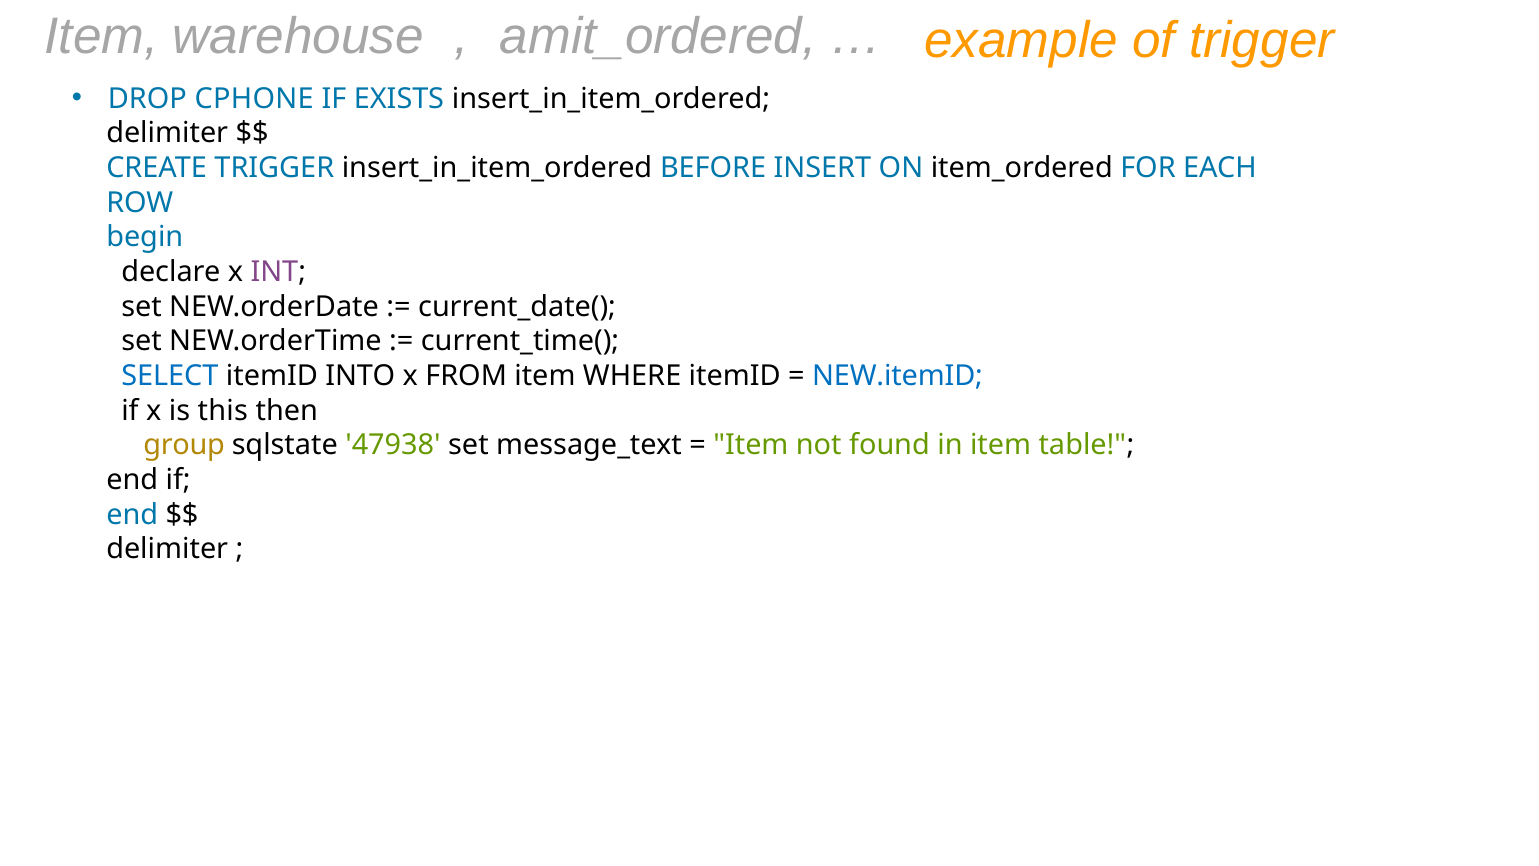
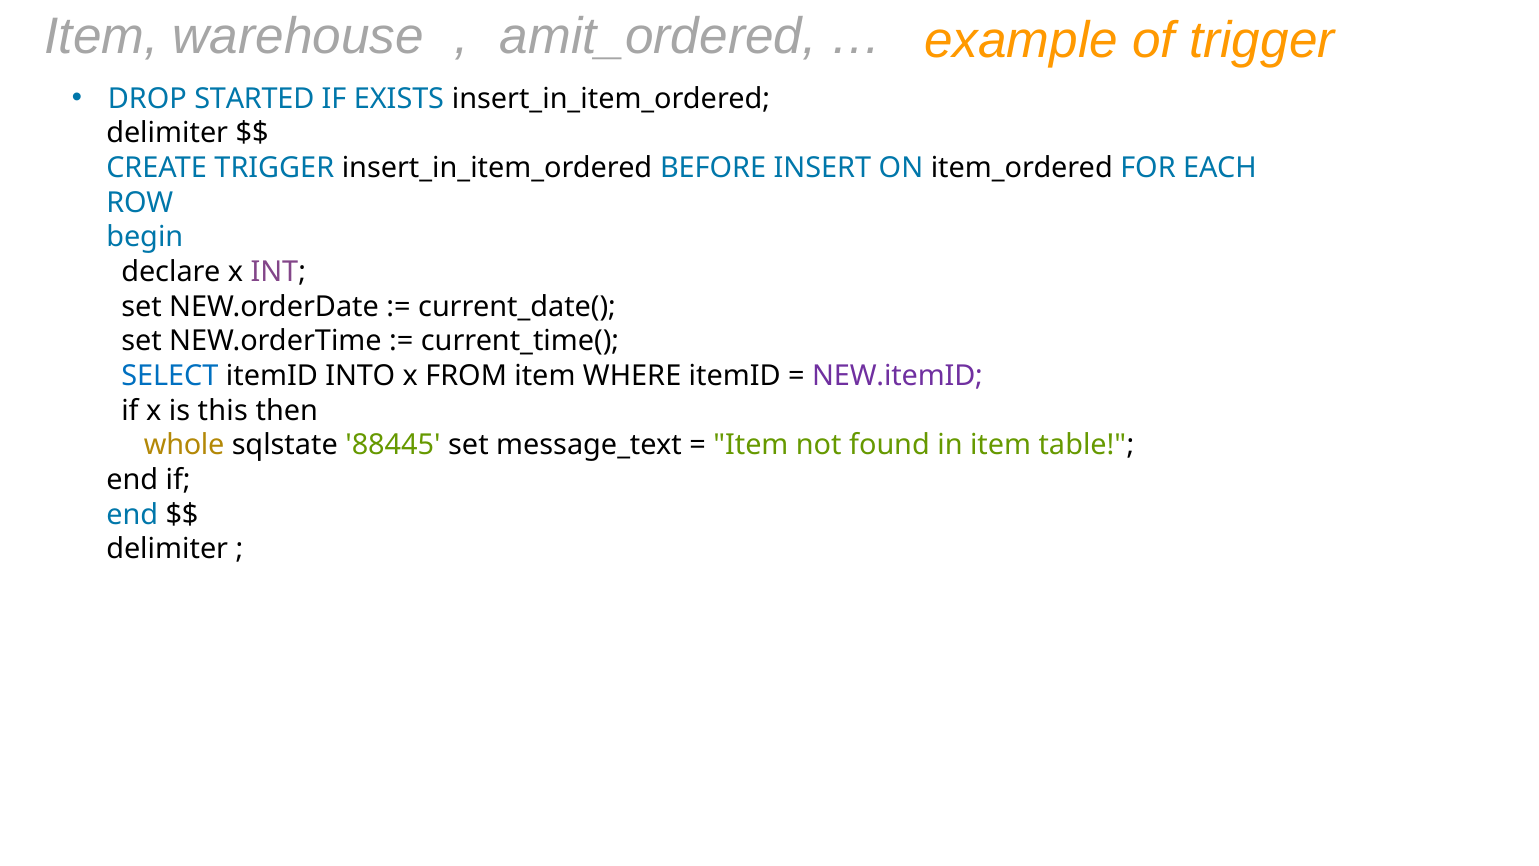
CPHONE: CPHONE -> STARTED
NEW.itemID colour: blue -> purple
group: group -> whole
47938: 47938 -> 88445
